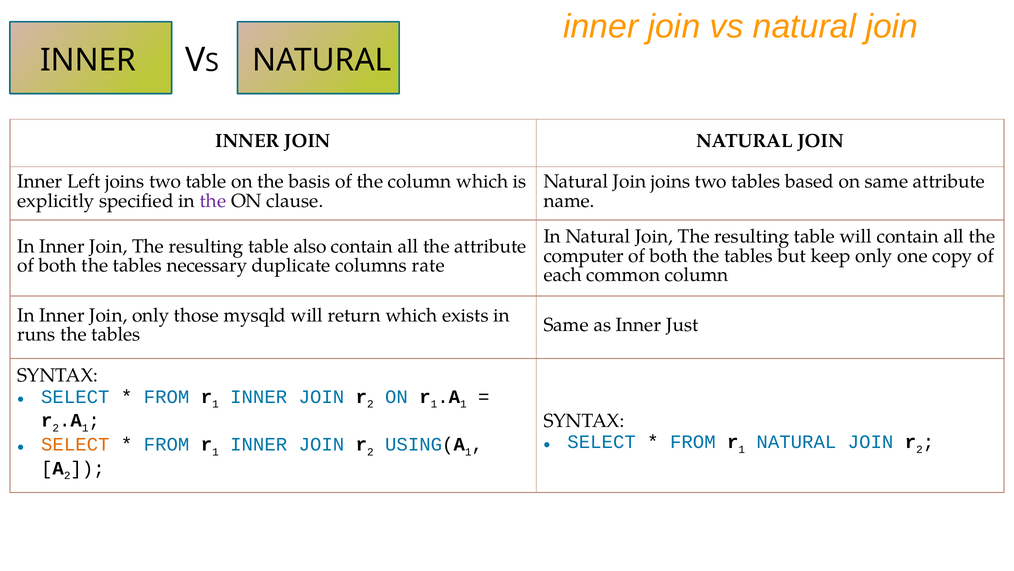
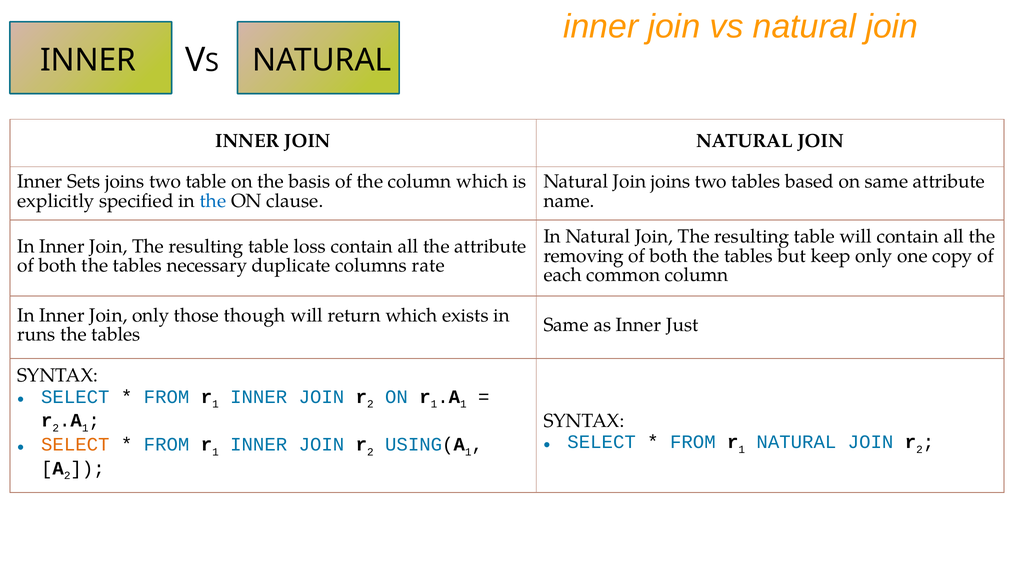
Left: Left -> Sets
the at (213, 201) colour: purple -> blue
also: also -> loss
computer: computer -> removing
mysqld: mysqld -> though
